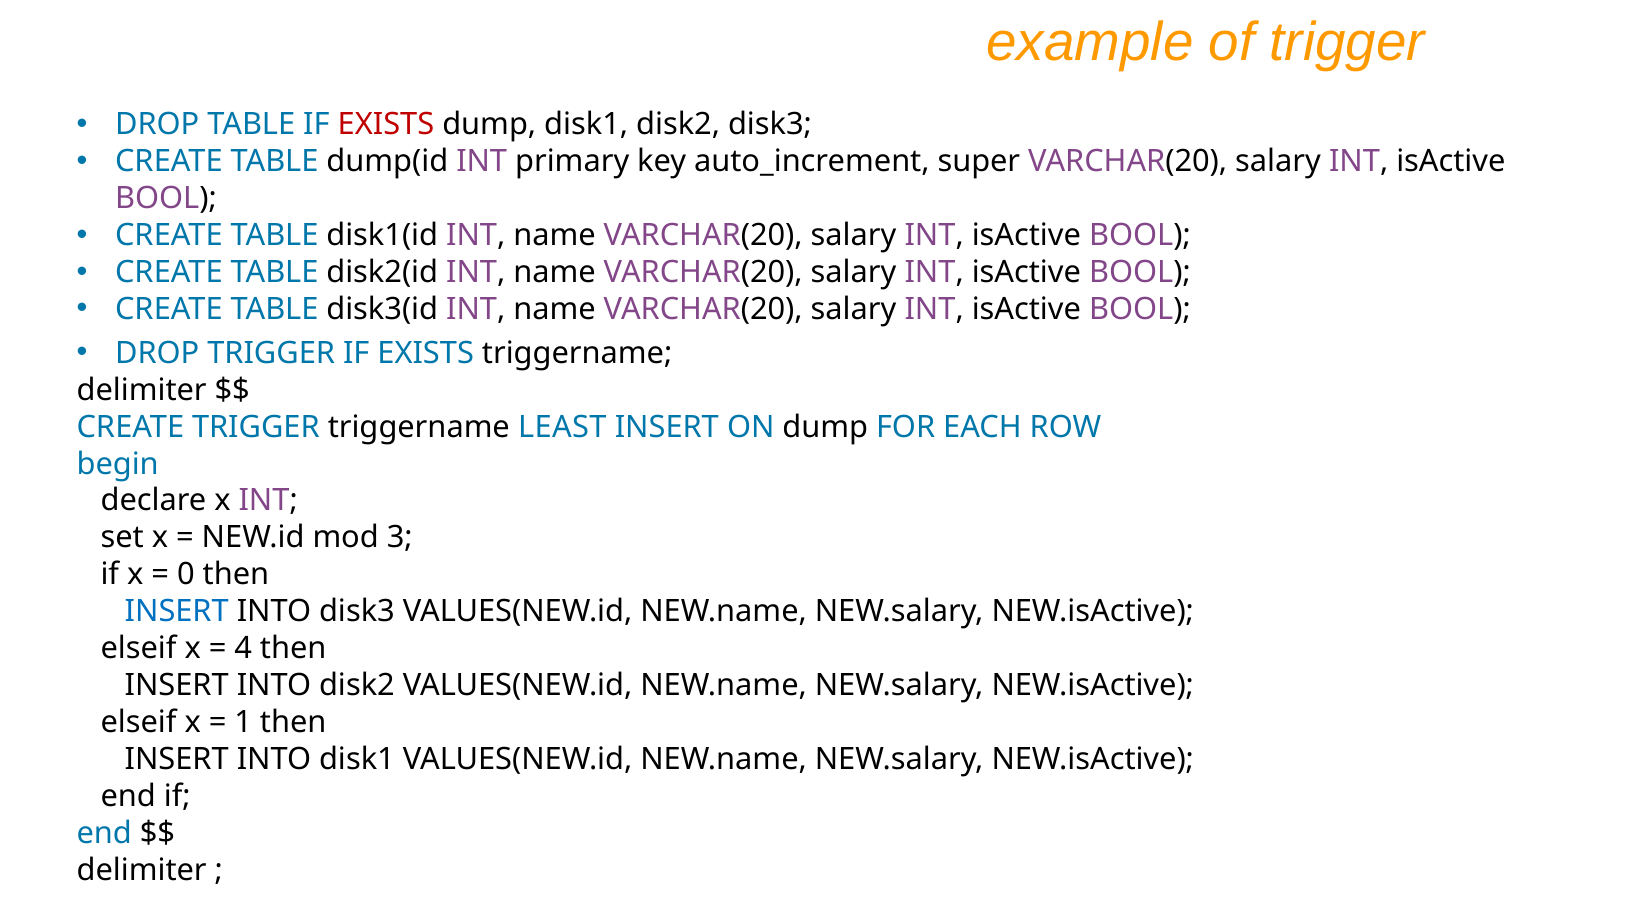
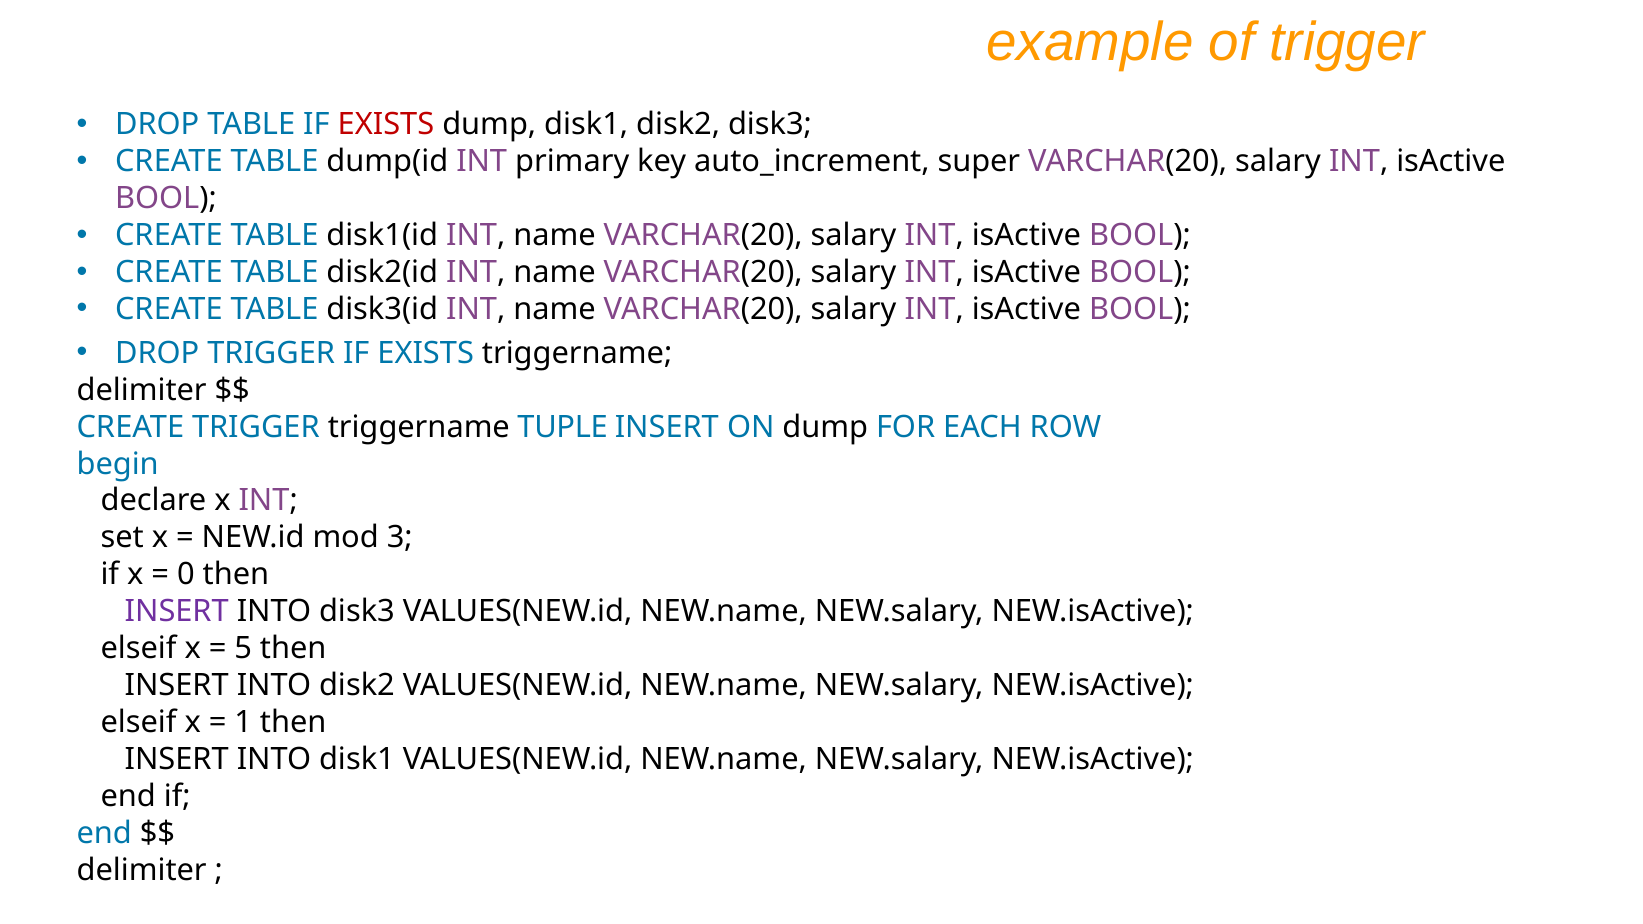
LEAST: LEAST -> TUPLE
INSERT at (177, 612) colour: blue -> purple
4: 4 -> 5
